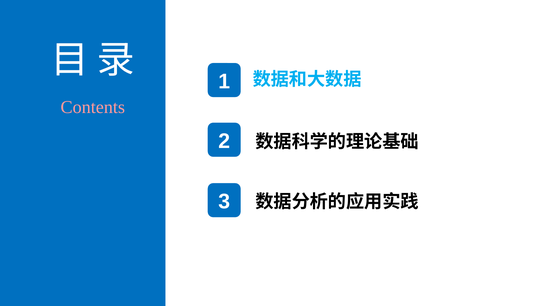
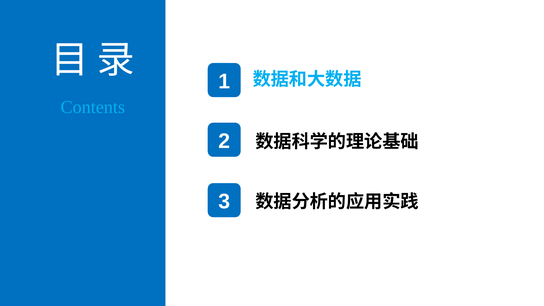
Contents colour: pink -> light blue
